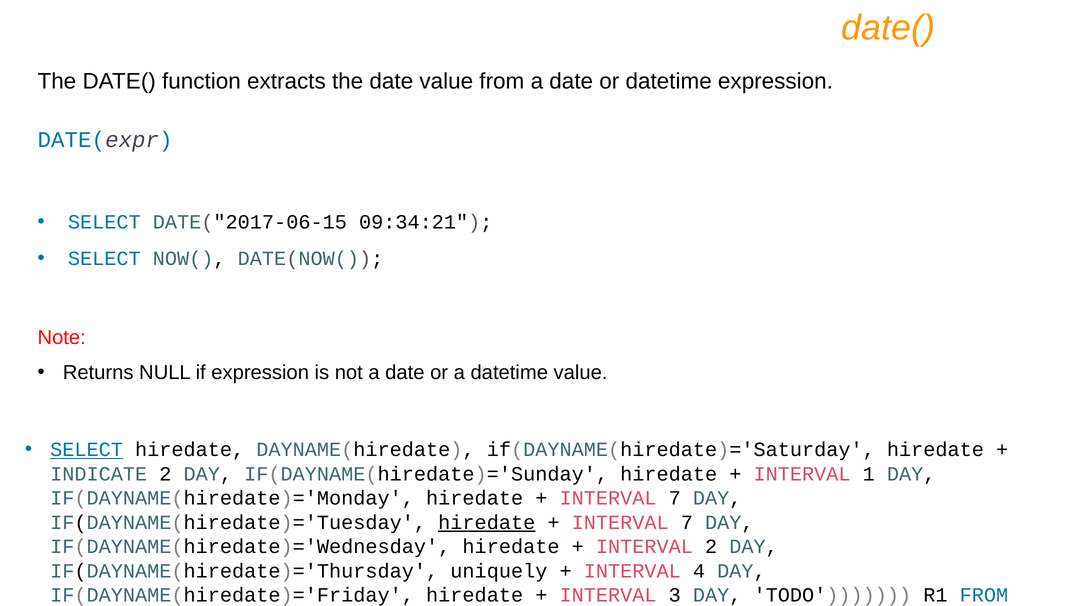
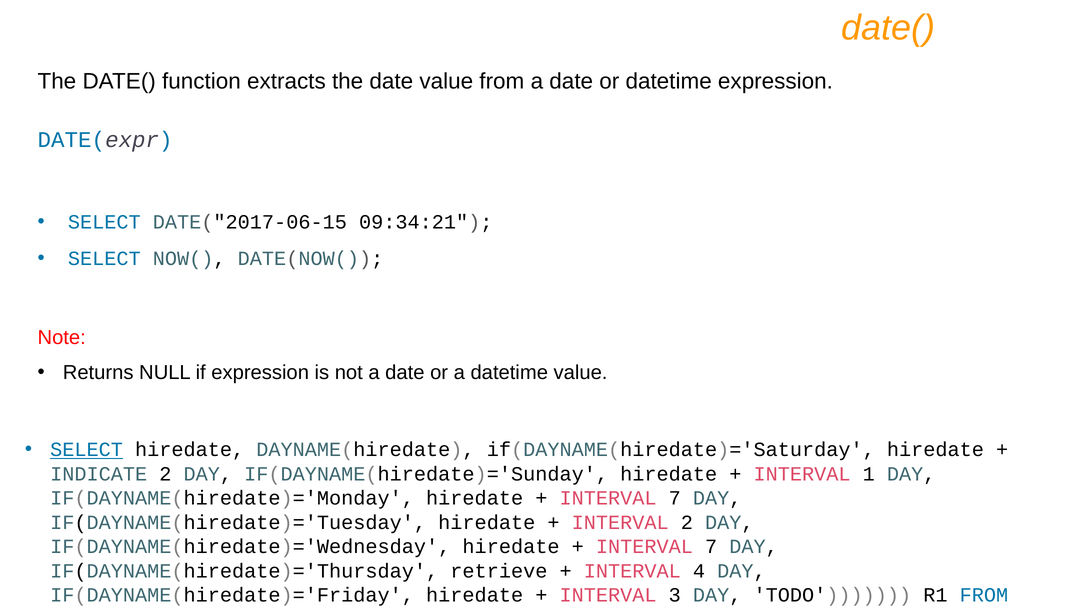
hiredate at (487, 523) underline: present -> none
7 at (687, 523): 7 -> 2
2 at (711, 547): 2 -> 7
uniquely: uniquely -> retrieve
